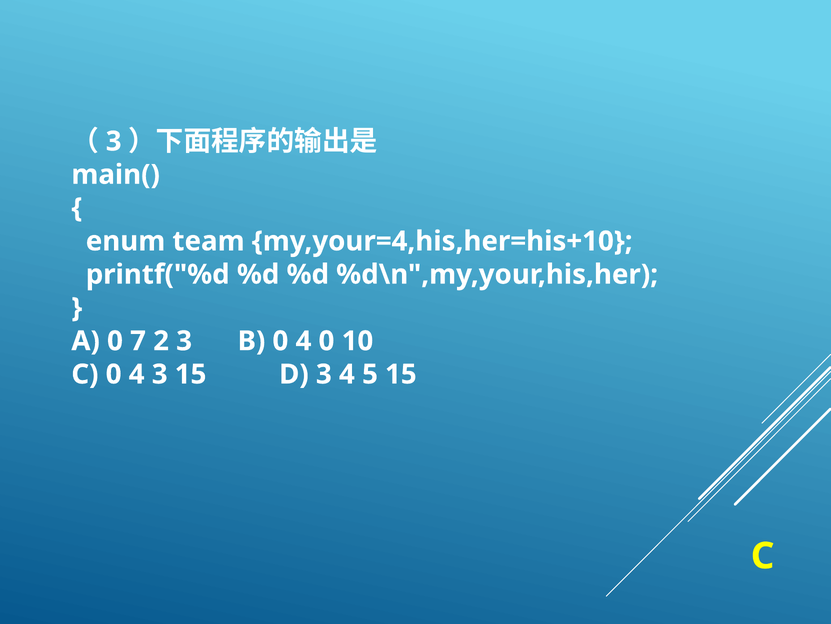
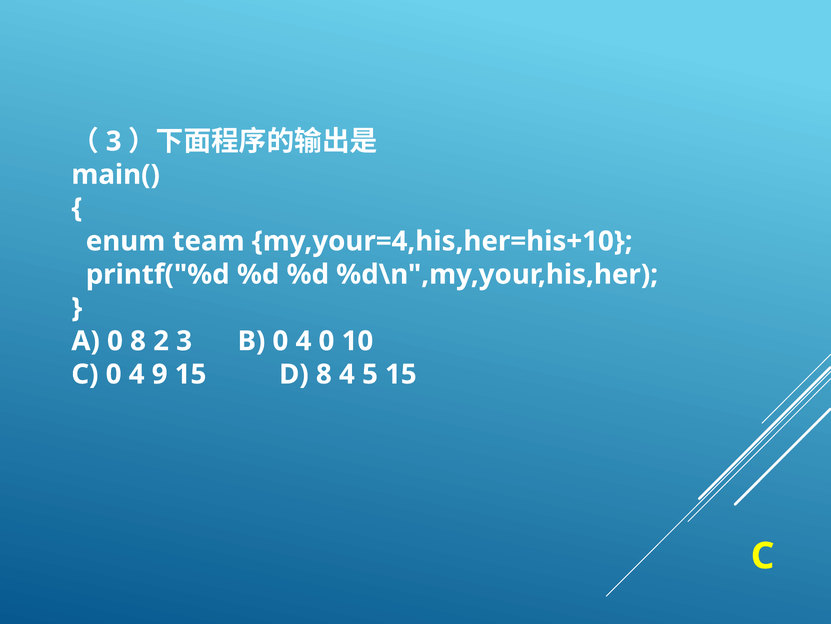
0 7: 7 -> 8
4 3: 3 -> 9
D 3: 3 -> 8
